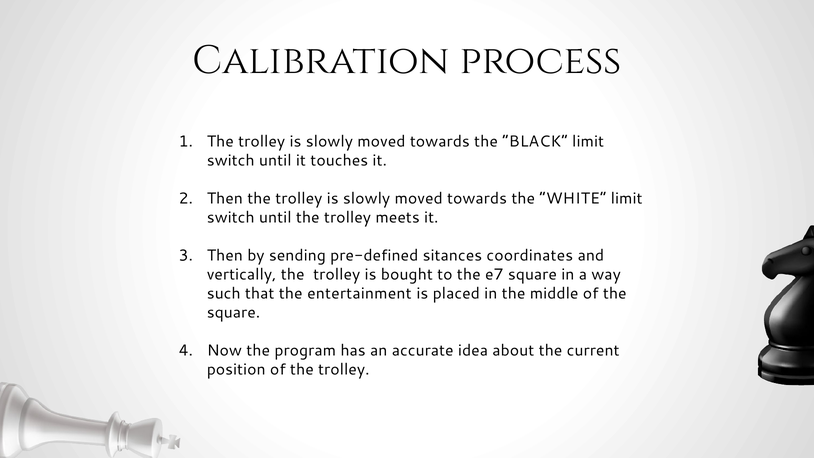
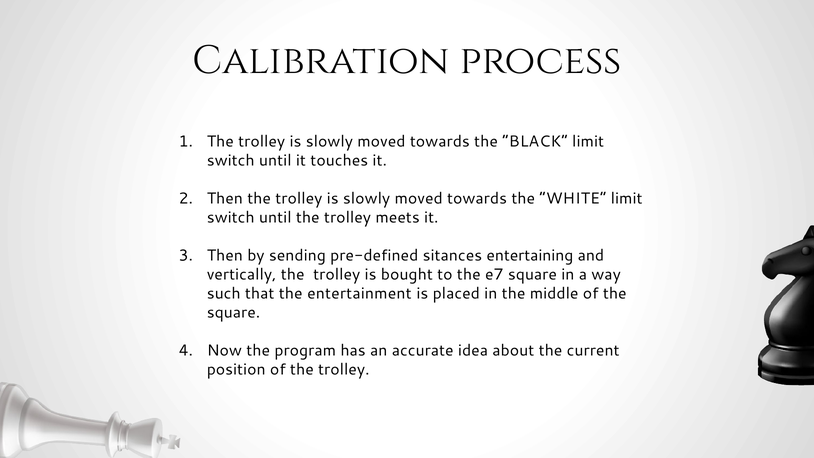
coordinates: coordinates -> entertaining
